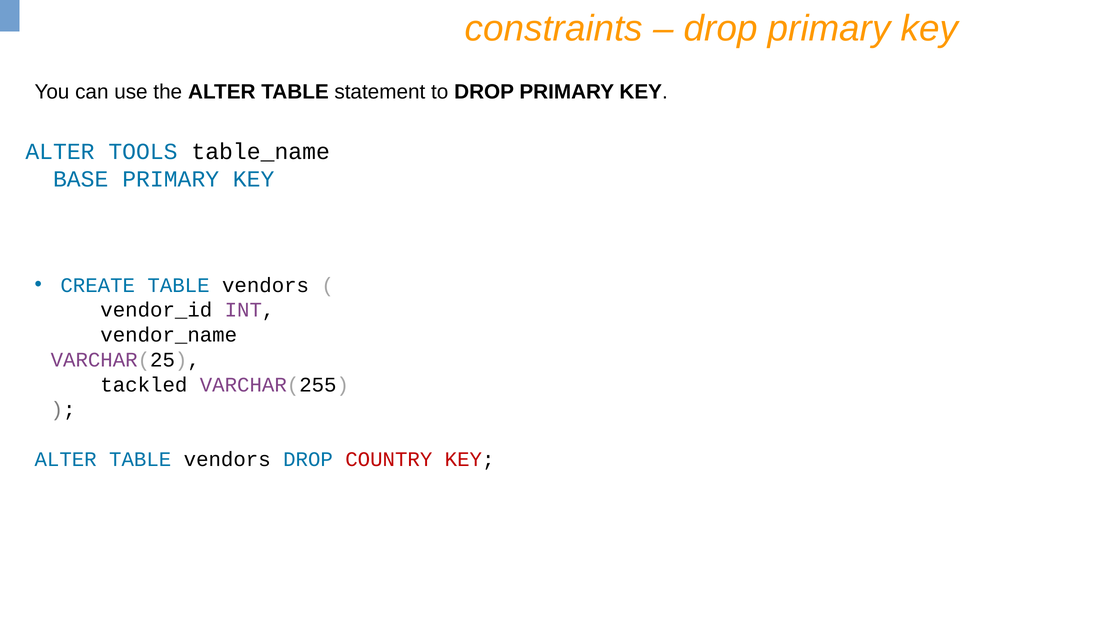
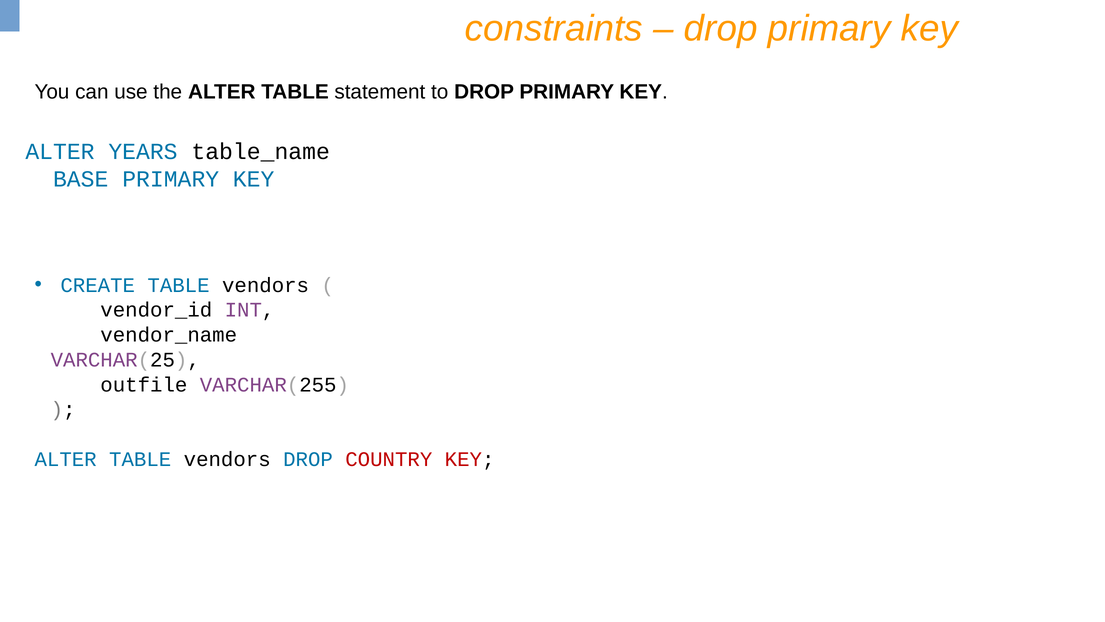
TOOLS: TOOLS -> YEARS
tackled: tackled -> outfile
